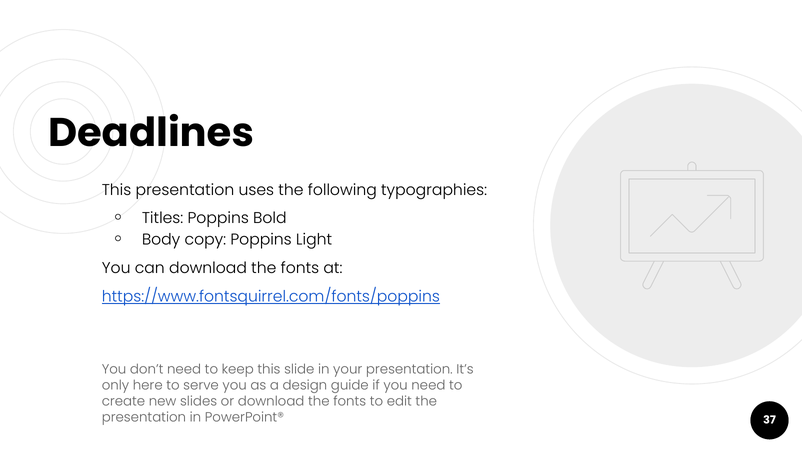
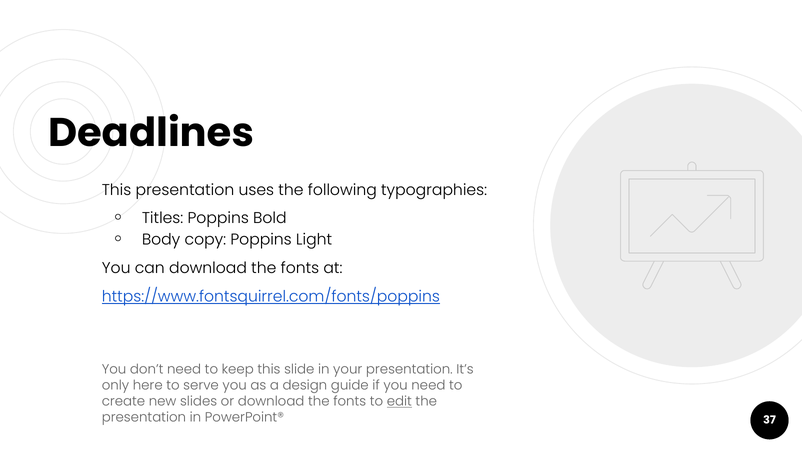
edit underline: none -> present
